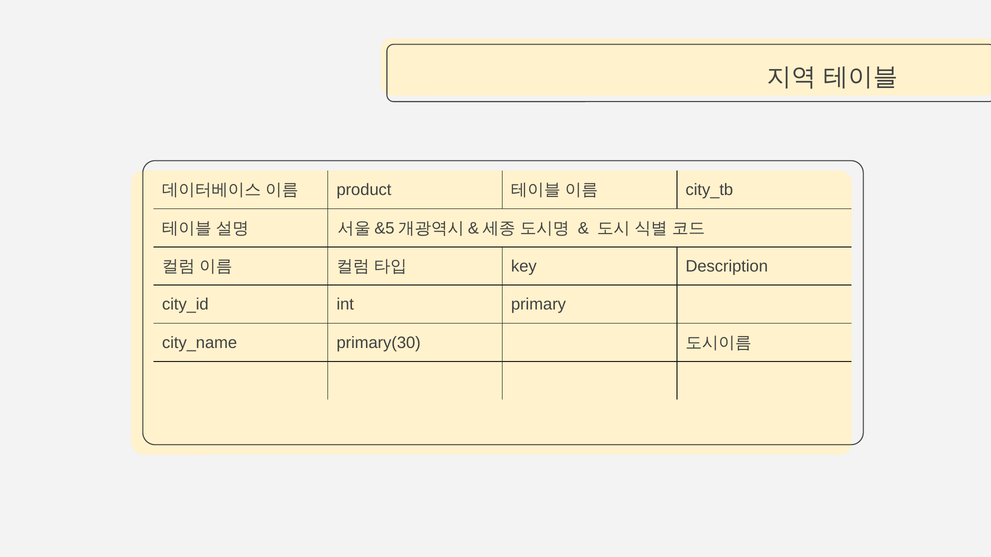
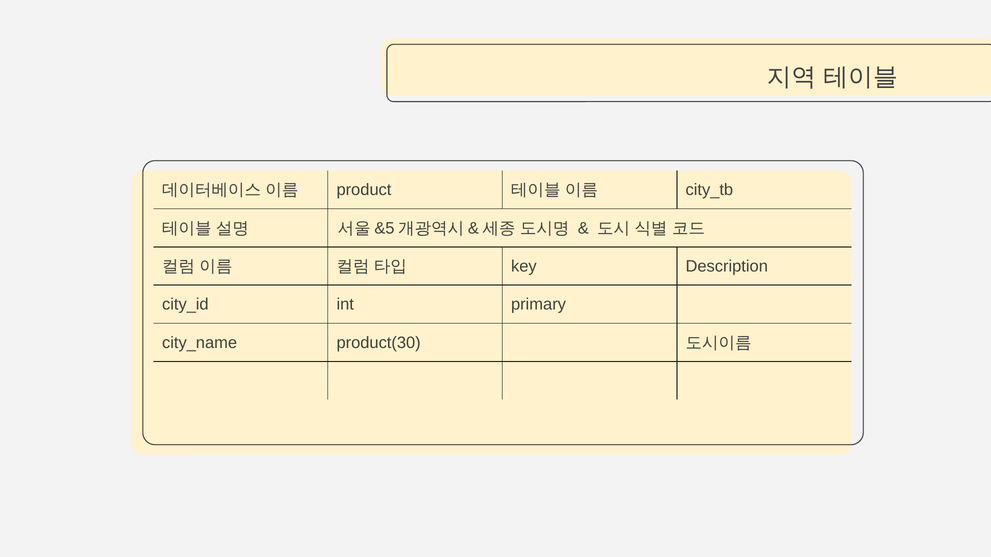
primary(30: primary(30 -> product(30
